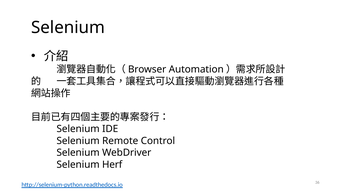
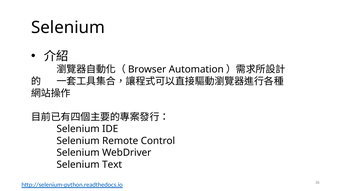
Herf: Herf -> Text
